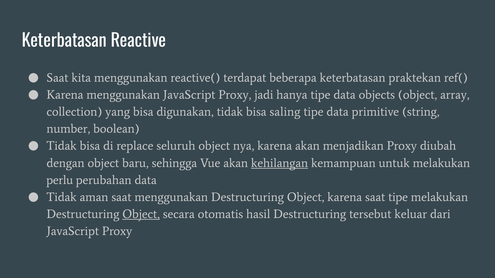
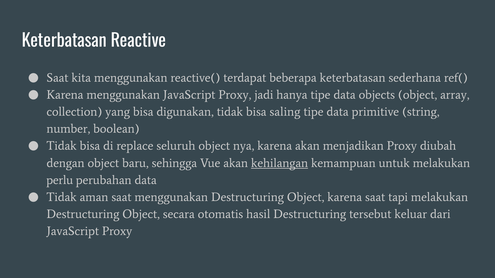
praktekan: praktekan -> sederhana
saat tipe: tipe -> tapi
Object at (141, 214) underline: present -> none
